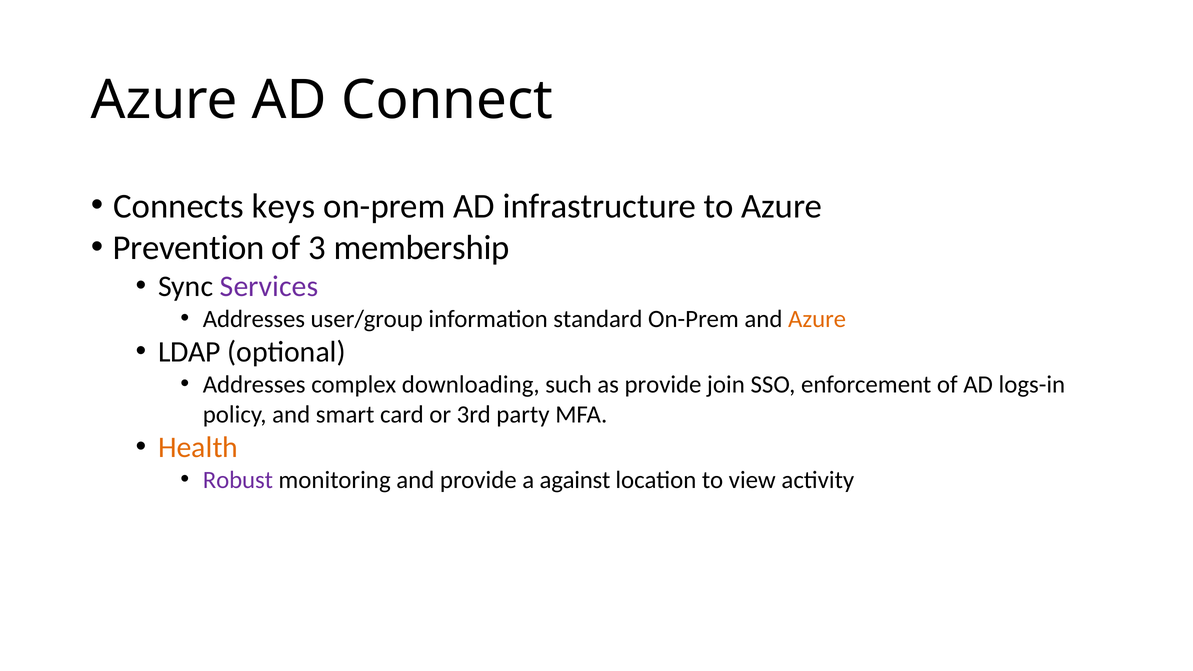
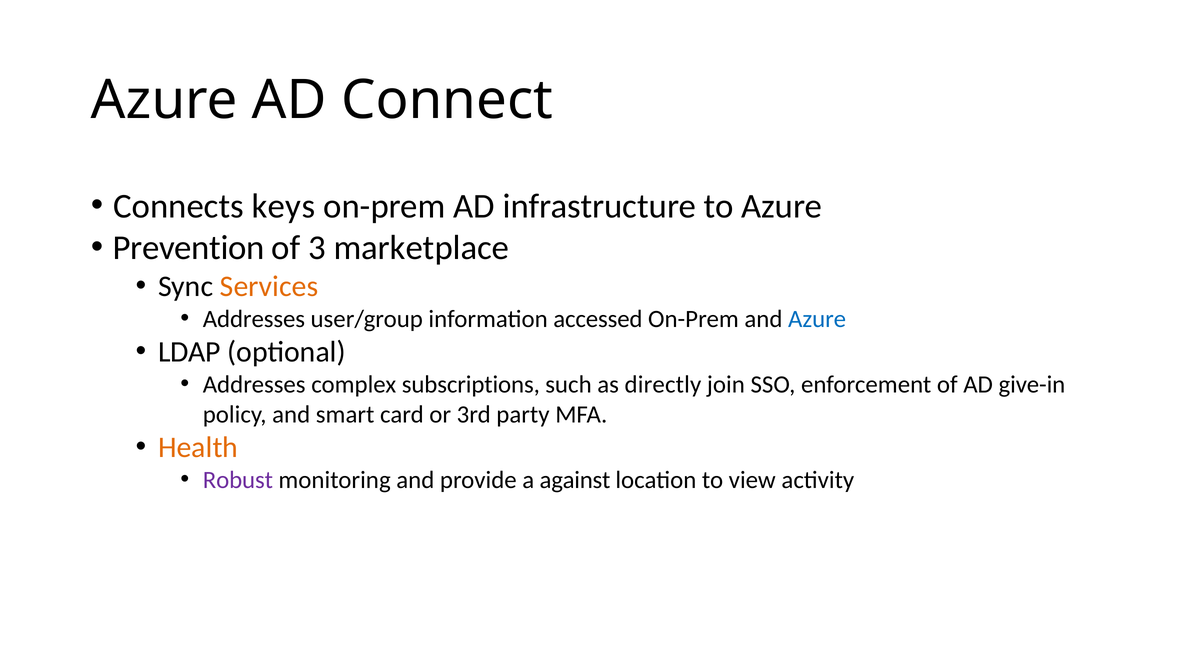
membership: membership -> marketplace
Services colour: purple -> orange
standard: standard -> accessed
Azure at (817, 319) colour: orange -> blue
downloading: downloading -> subscriptions
as provide: provide -> directly
logs-in: logs-in -> give-in
